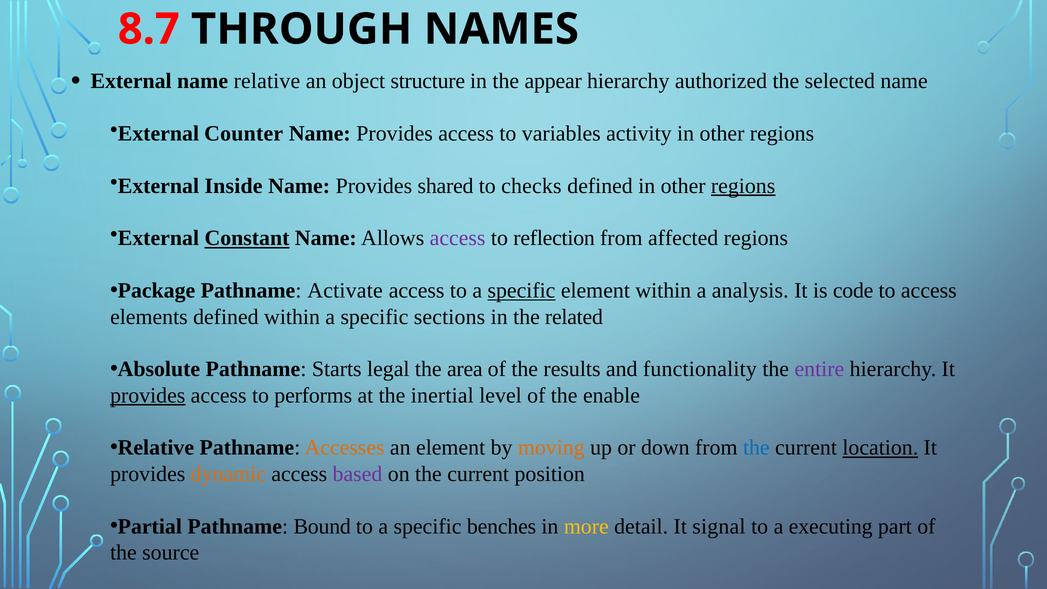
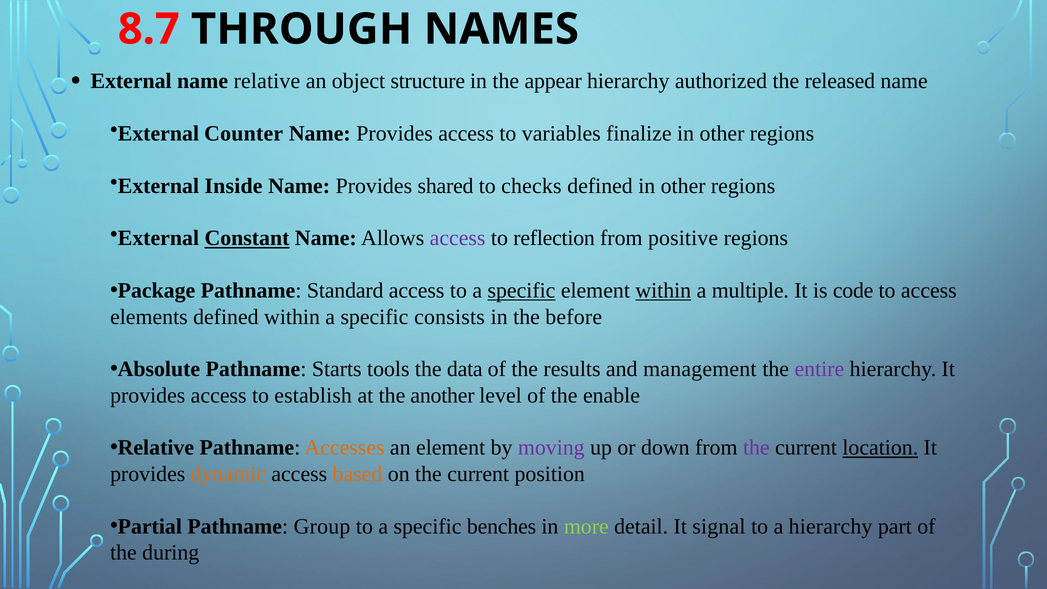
selected: selected -> released
activity: activity -> finalize
regions at (743, 186) underline: present -> none
affected: affected -> positive
Activate: Activate -> Standard
within at (663, 291) underline: none -> present
analysis: analysis -> multiple
sections: sections -> consists
related: related -> before
legal: legal -> tools
area: area -> data
functionality: functionality -> management
provides at (148, 395) underline: present -> none
performs: performs -> establish
inertial: inertial -> another
moving colour: orange -> purple
the at (756, 448) colour: blue -> purple
based colour: purple -> orange
Bound: Bound -> Group
more colour: yellow -> light green
a executing: executing -> hierarchy
source: source -> during
